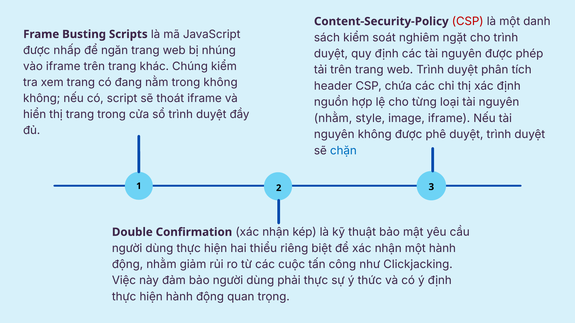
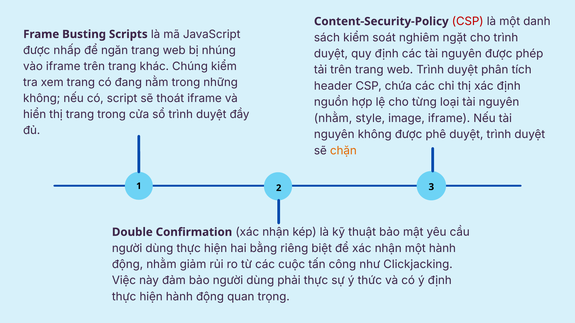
trong không: không -> những
chặn colour: blue -> orange
thiểu: thiểu -> bằng
